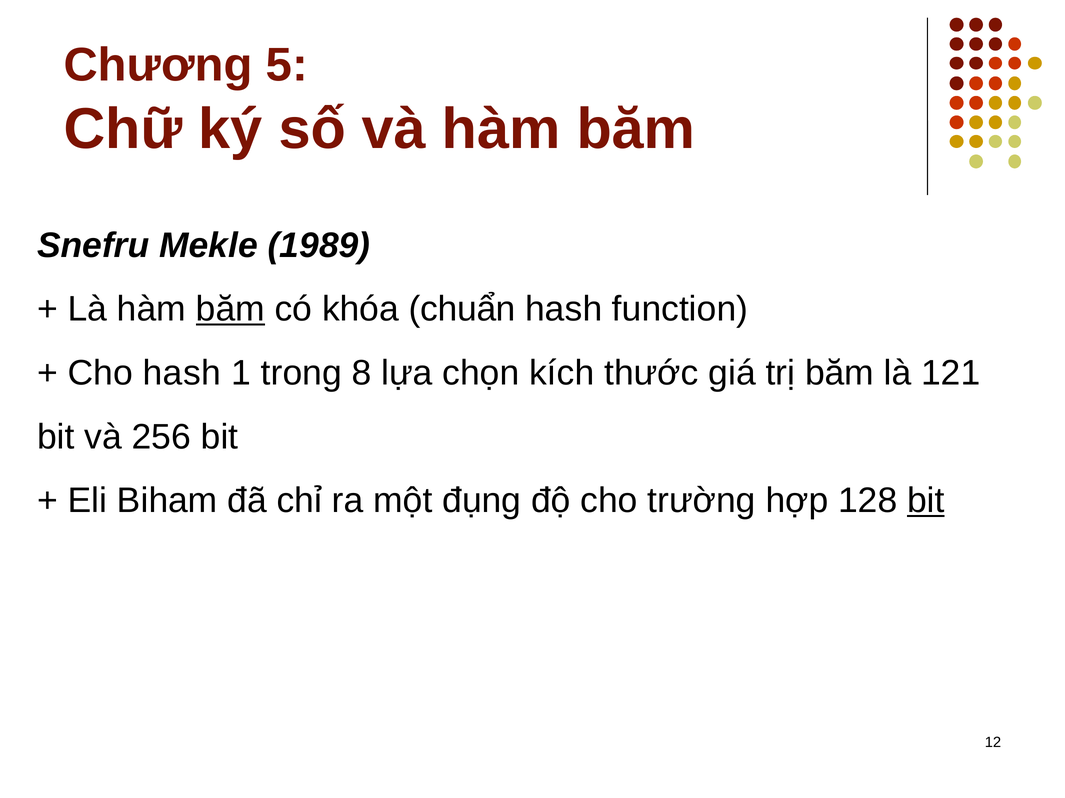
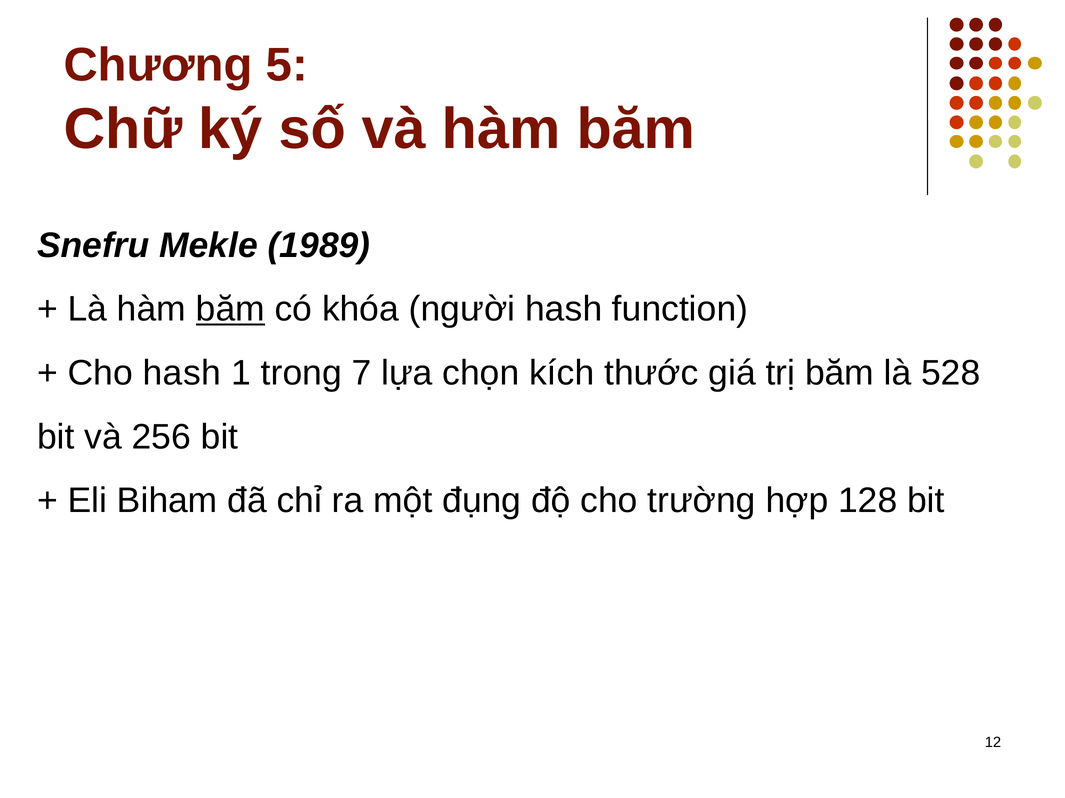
chuẩn: chuẩn -> người
8: 8 -> 7
121: 121 -> 528
bit at (926, 501) underline: present -> none
